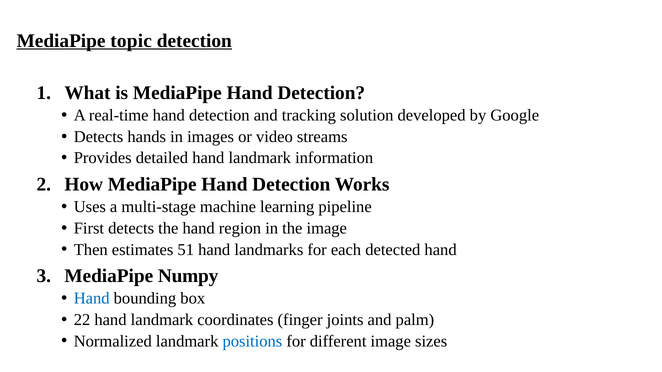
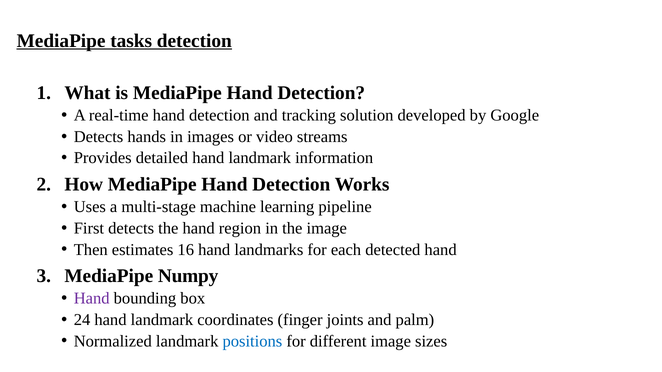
topic: topic -> tasks
51: 51 -> 16
Hand at (92, 299) colour: blue -> purple
22: 22 -> 24
